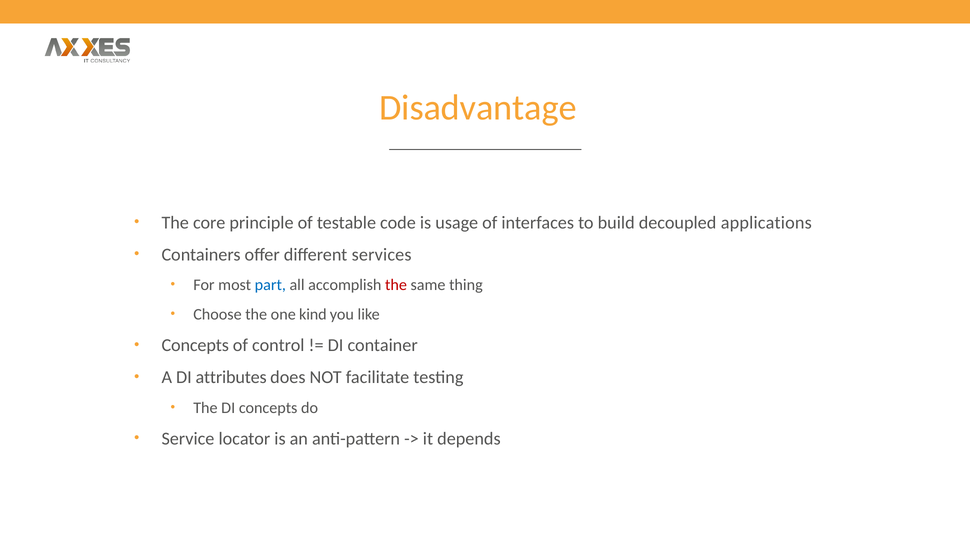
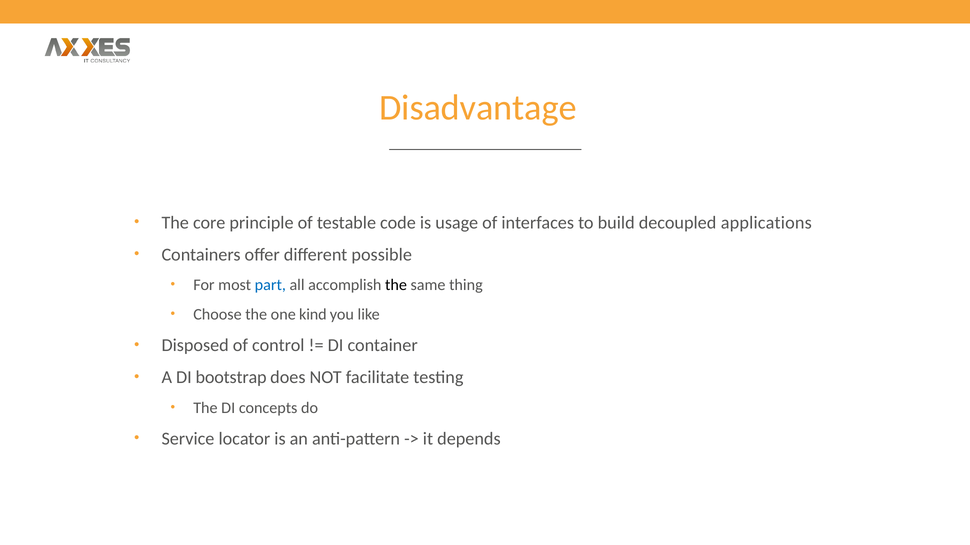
services: services -> possible
the at (396, 285) colour: red -> black
Concepts at (195, 346): Concepts -> Disposed
attributes: attributes -> bootstrap
